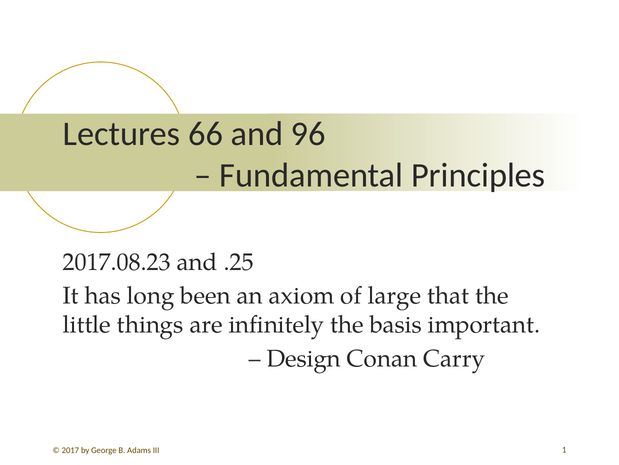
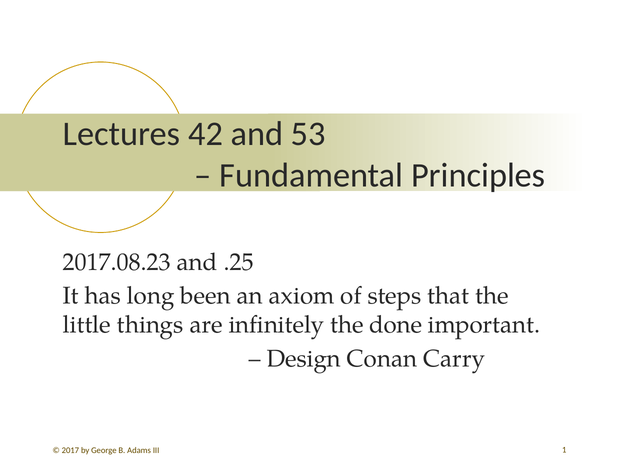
66: 66 -> 42
96: 96 -> 53
large: large -> steps
basis: basis -> done
